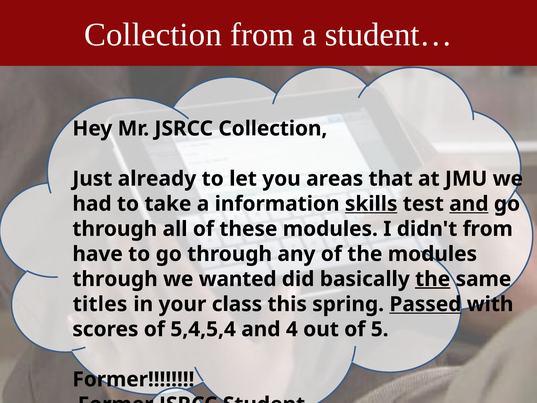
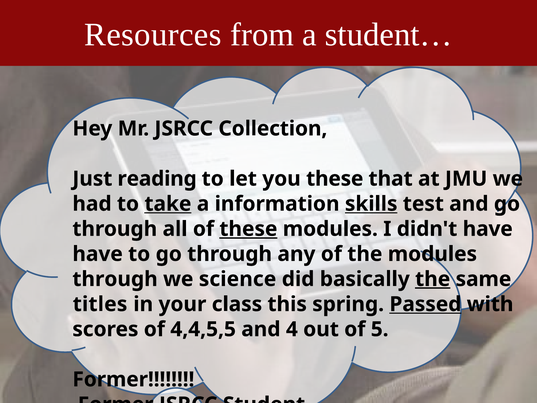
Collection at (153, 35): Collection -> Resources
already: already -> reading
you areas: areas -> these
take underline: none -> present
and at (469, 204) underline: present -> none
these at (248, 229) underline: none -> present
didn't from: from -> have
wanted: wanted -> science
5,4,5,4: 5,4,5,4 -> 4,4,5,5
